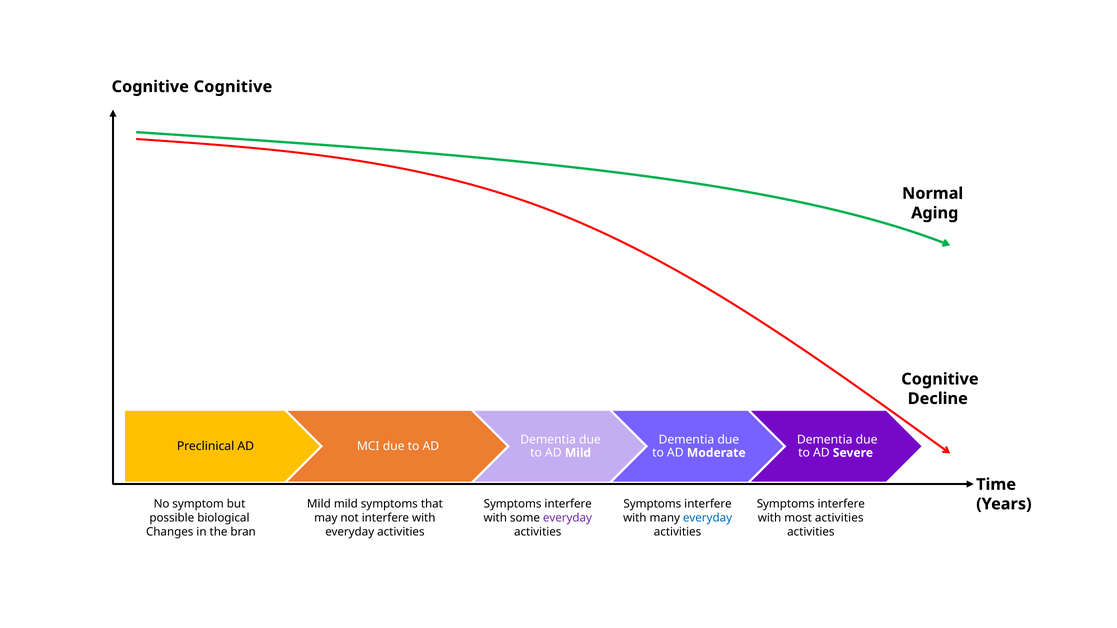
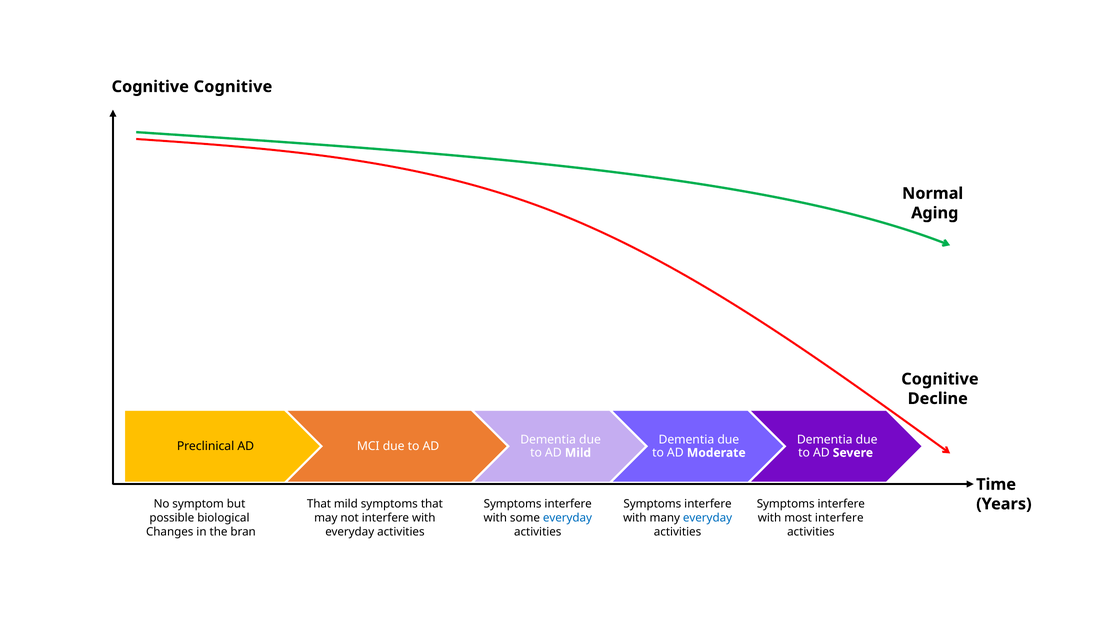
Mild at (319, 504): Mild -> That
everyday at (567, 518) colour: purple -> blue
most activities: activities -> interfere
